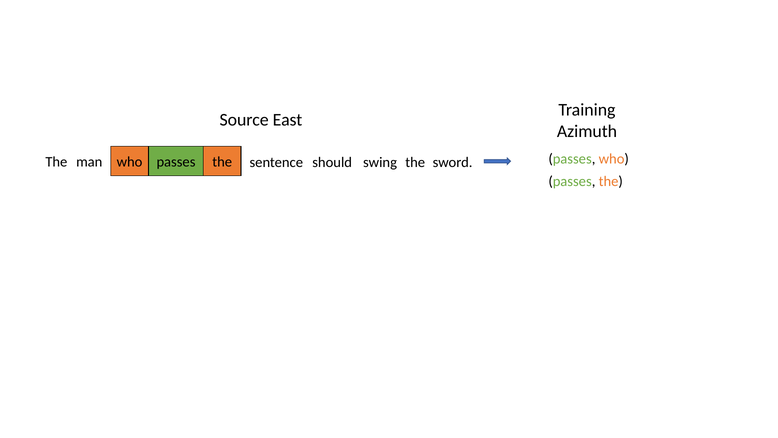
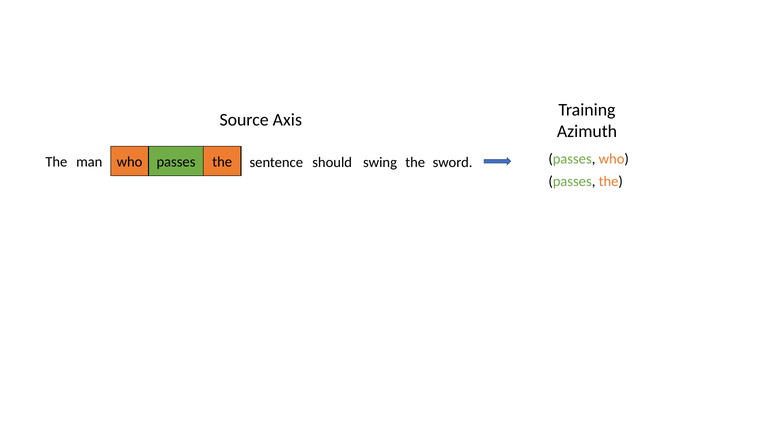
East: East -> Axis
